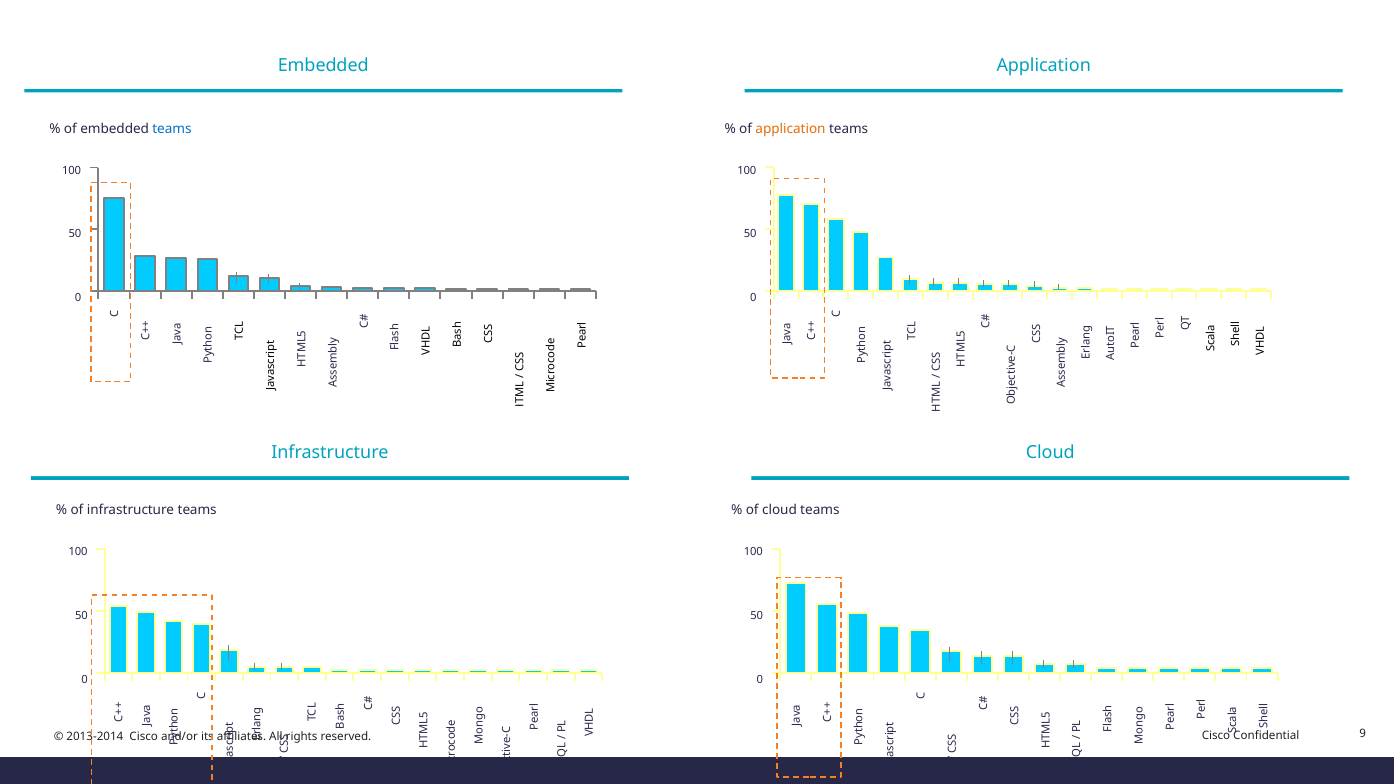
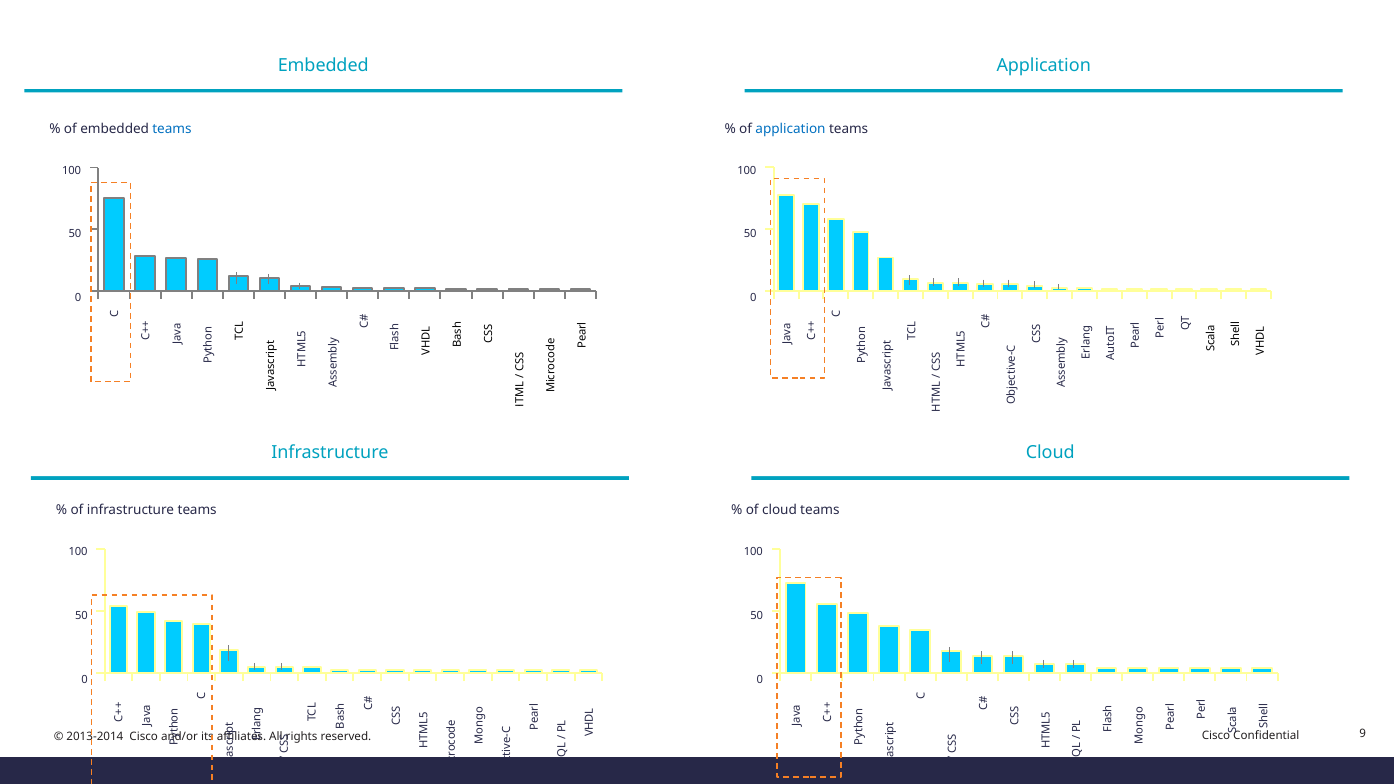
application at (791, 129) colour: orange -> blue
